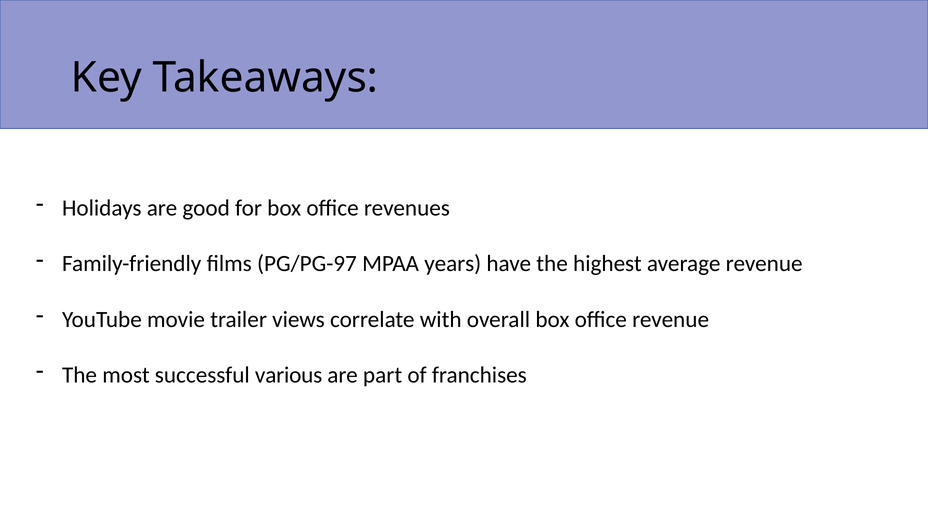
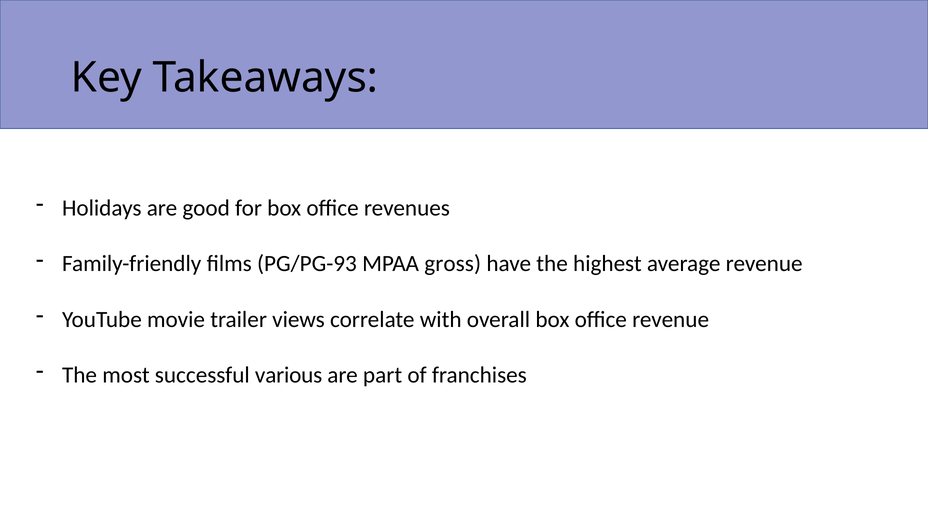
PG/PG-97: PG/PG-97 -> PG/PG-93
years: years -> gross
